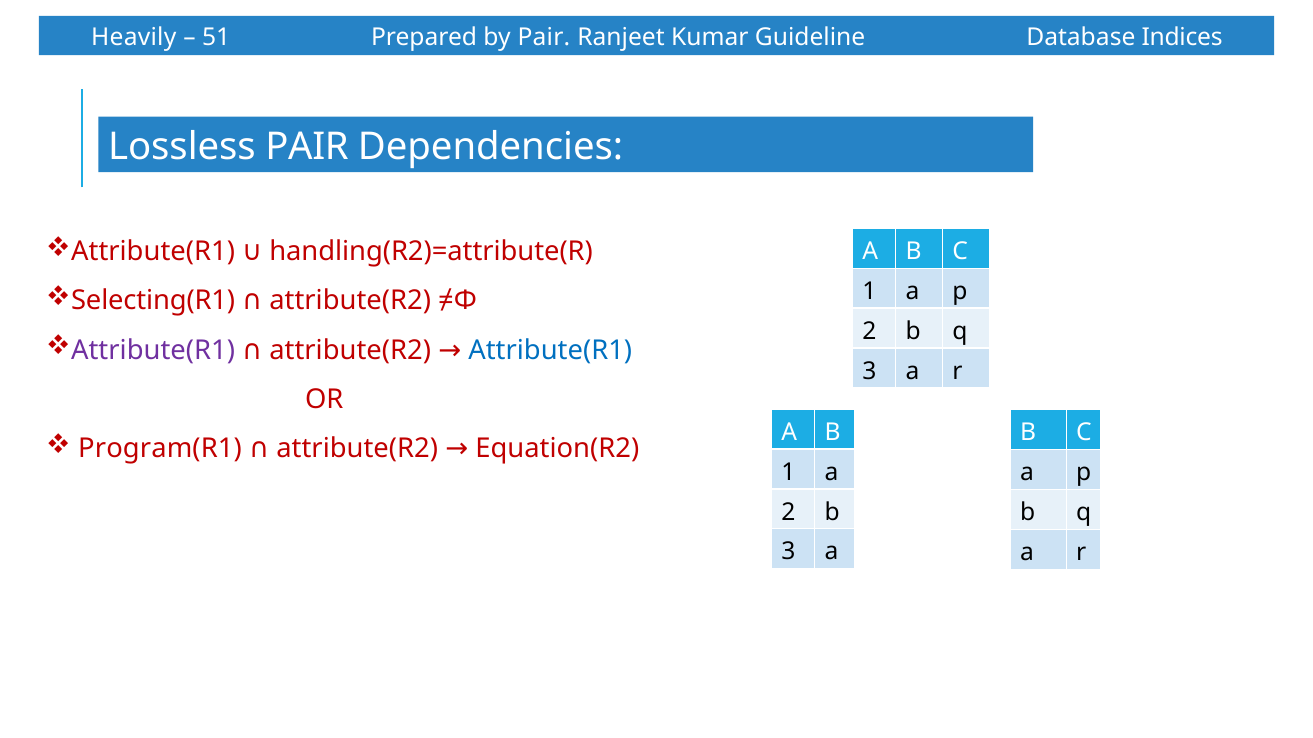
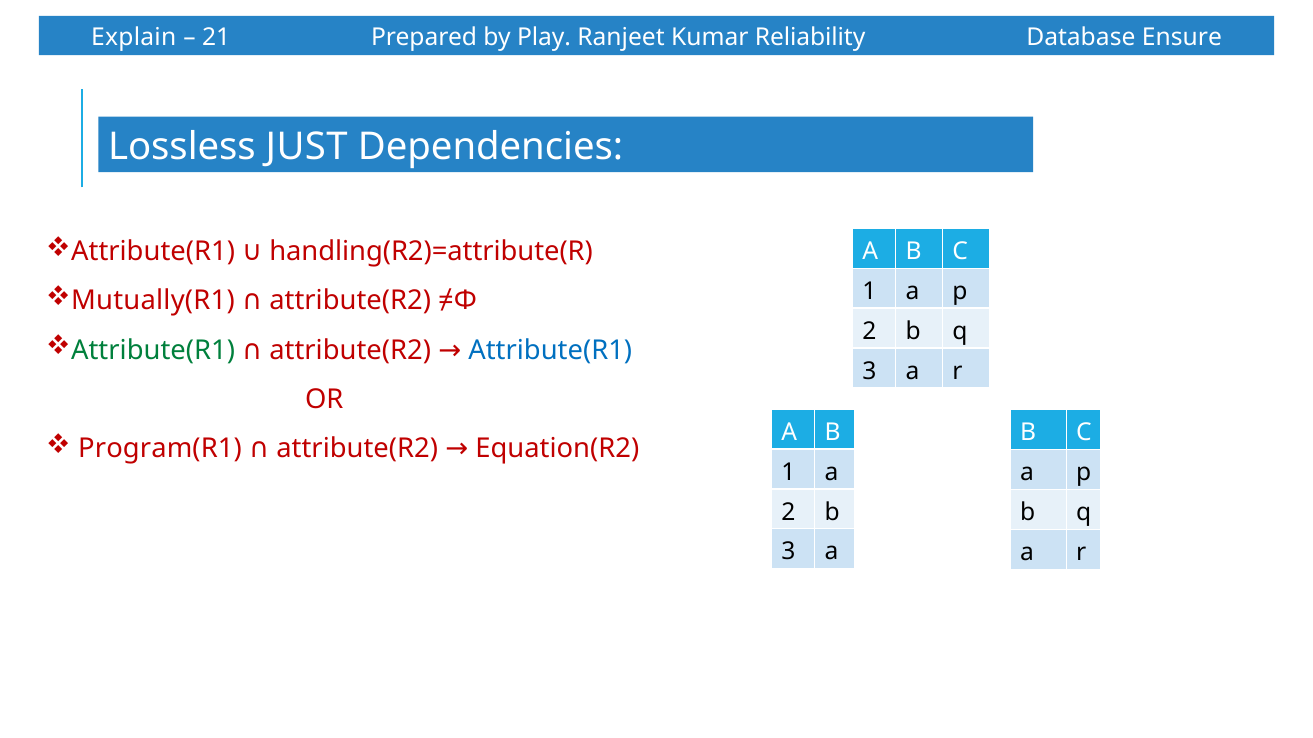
Heavily: Heavily -> Explain
51: 51 -> 21
by Pair: Pair -> Play
Guideline: Guideline -> Reliability
Indices: Indices -> Ensure
Lossless PAIR: PAIR -> JUST
Selecting(R1: Selecting(R1 -> Mutually(R1
Attribute(R1 at (153, 350) colour: purple -> green
